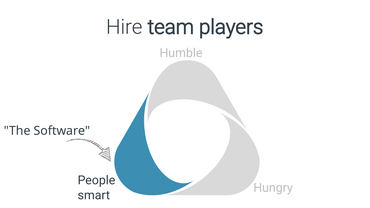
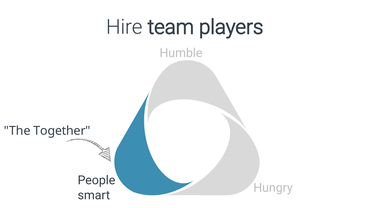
Software: Software -> Together
